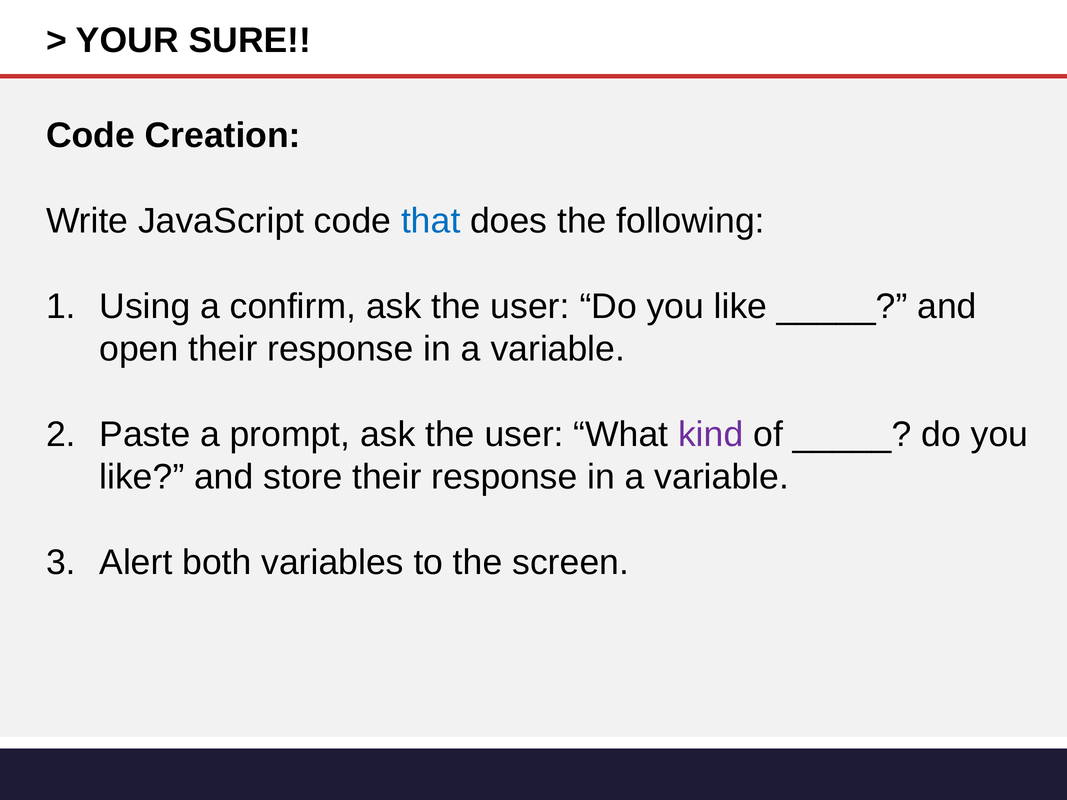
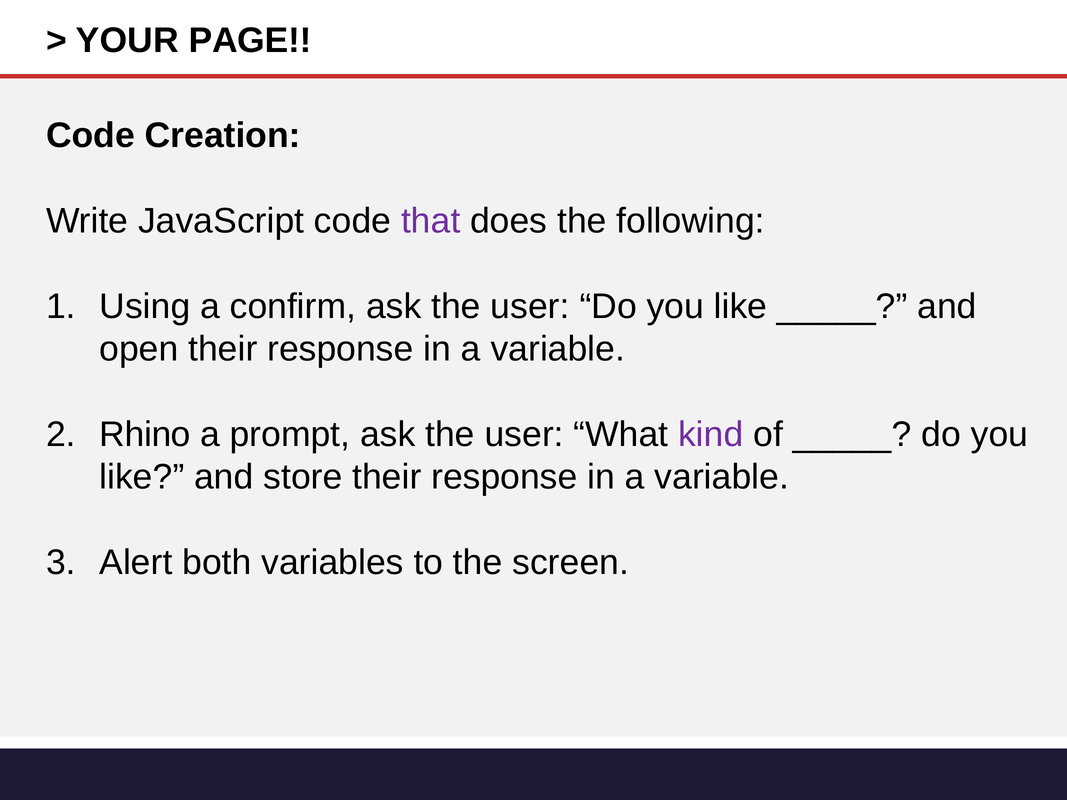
SURE: SURE -> PAGE
that colour: blue -> purple
Paste: Paste -> Rhino
